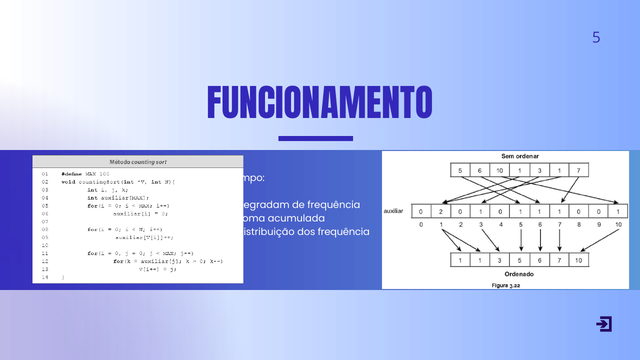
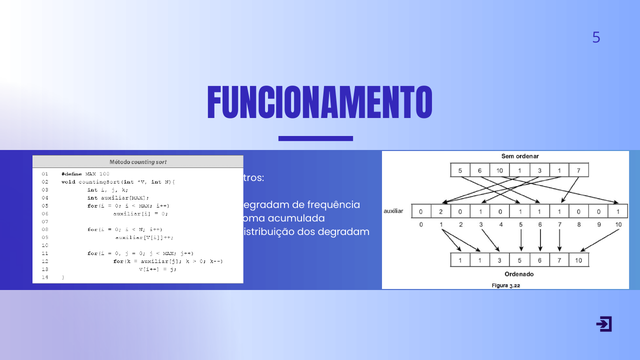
Tempo: Tempo -> Outros
dos frequência: frequência -> degradam
